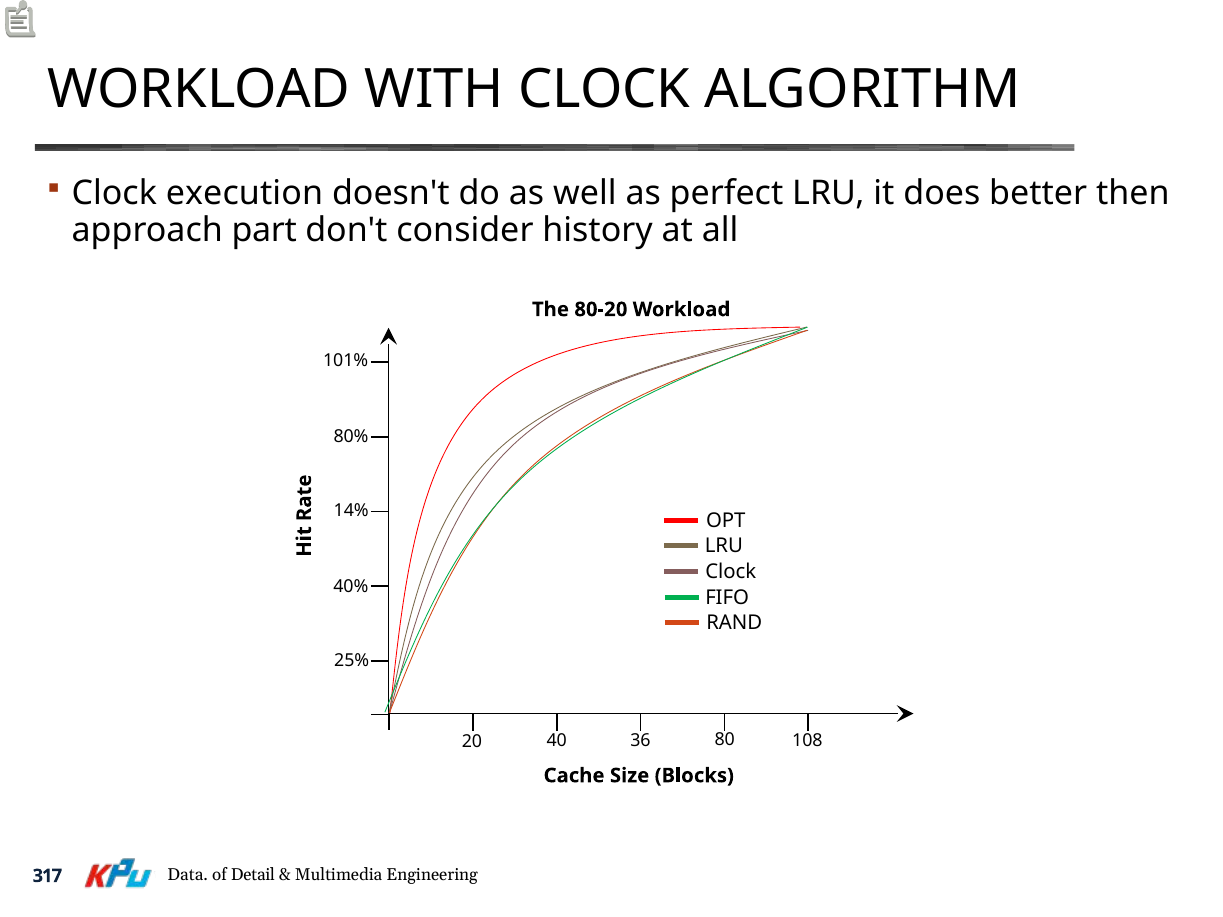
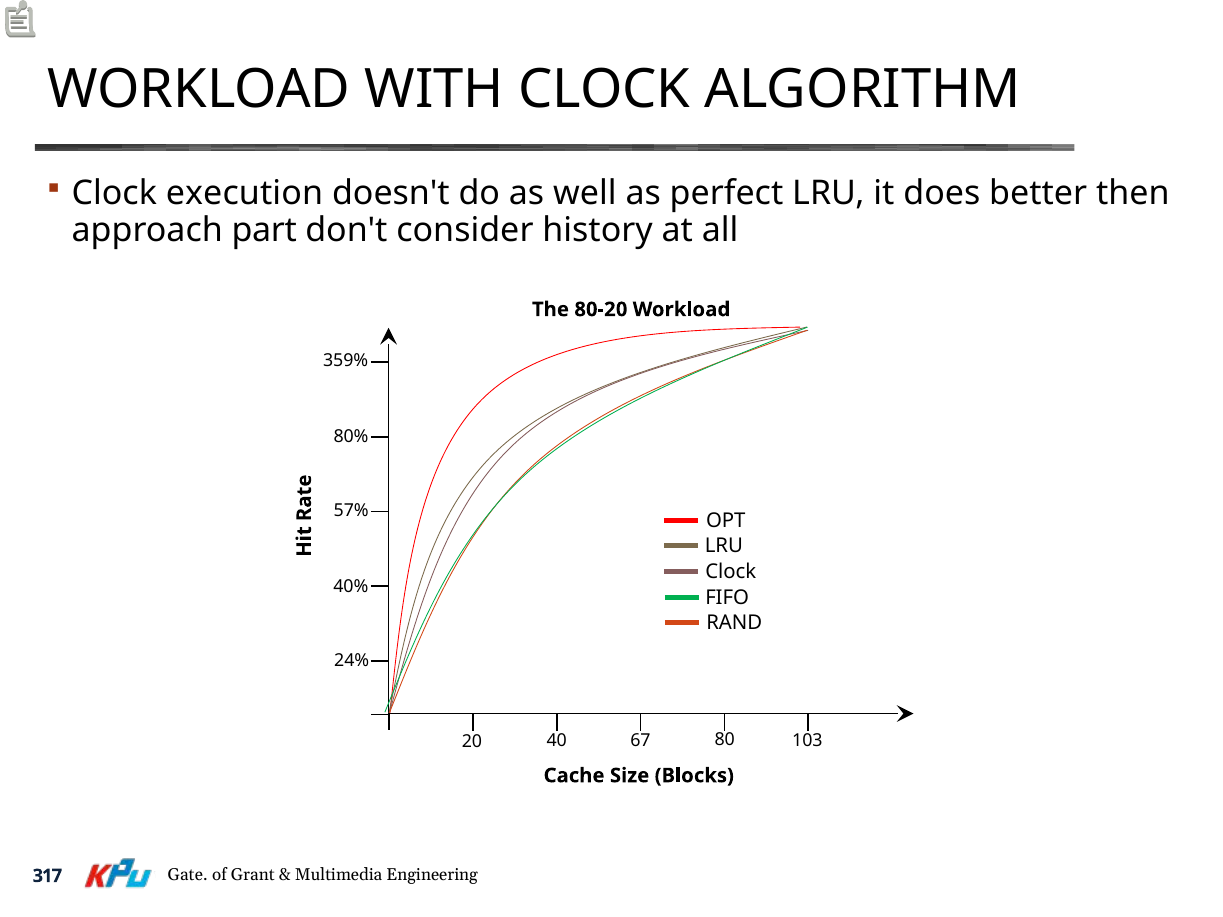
101%: 101% -> 359%
14%: 14% -> 57%
25%: 25% -> 24%
36: 36 -> 67
108: 108 -> 103
Data: Data -> Gate
Detail: Detail -> Grant
